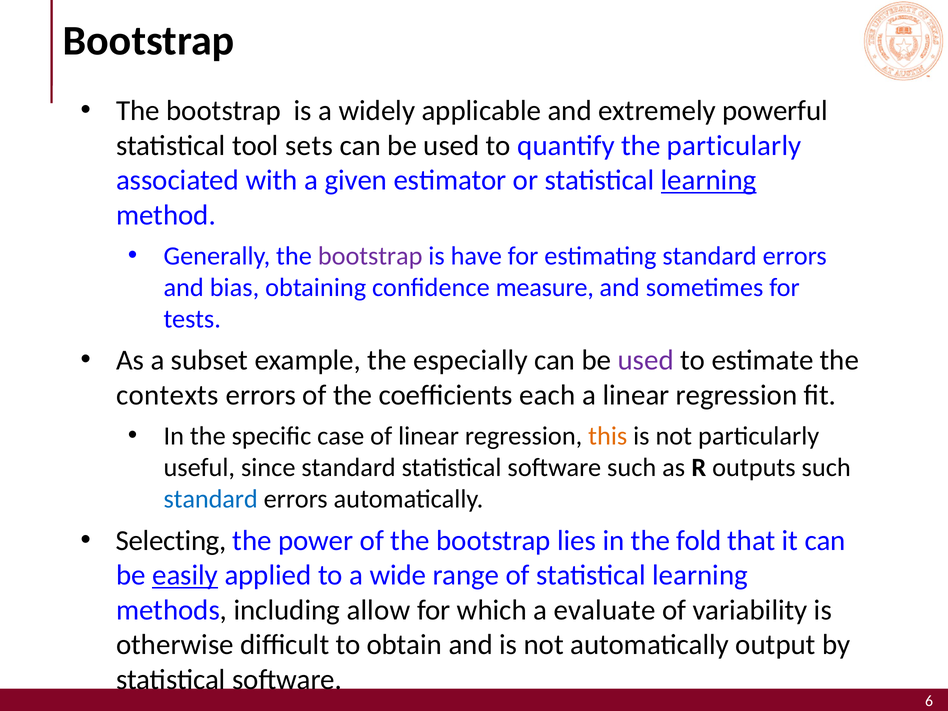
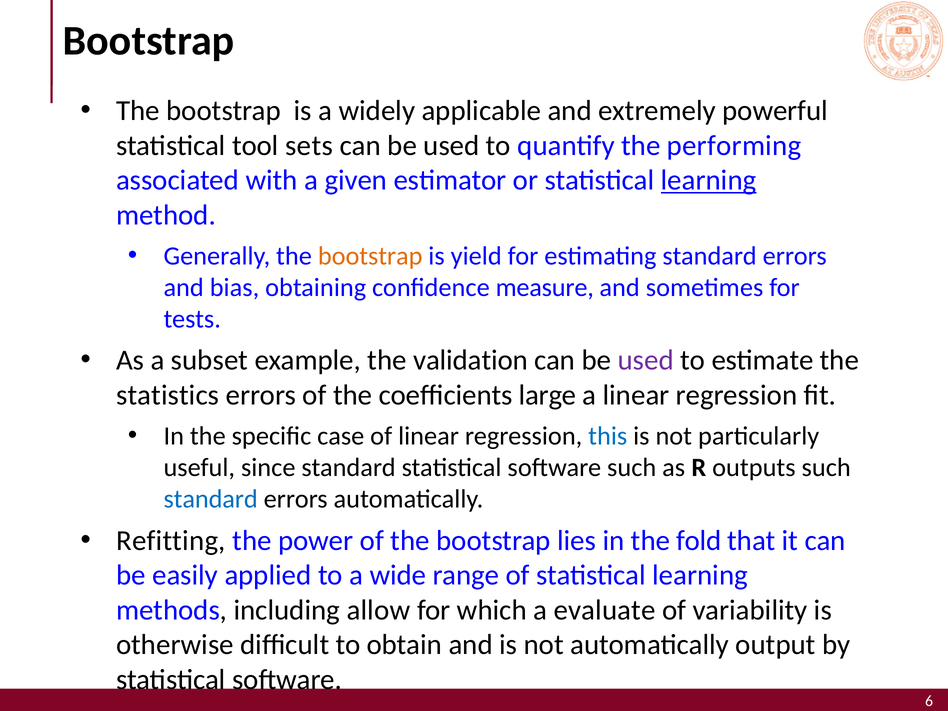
the particularly: particularly -> performing
bootstrap at (370, 256) colour: purple -> orange
have: have -> yield
especially: especially -> validation
contexts: contexts -> statistics
each: each -> large
this colour: orange -> blue
Selecting: Selecting -> Refitting
easily underline: present -> none
